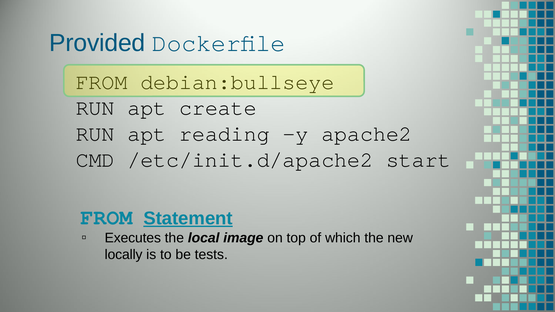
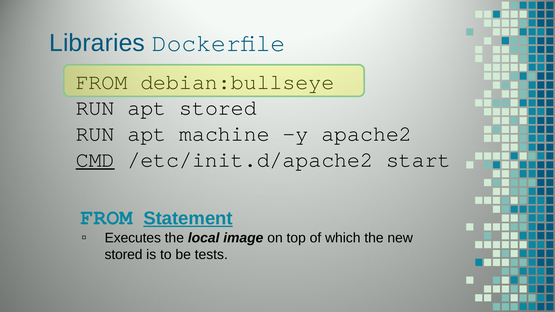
Provided: Provided -> Libraries
apt create: create -> stored
reading: reading -> machine
CMD underline: none -> present
locally at (124, 255): locally -> stored
